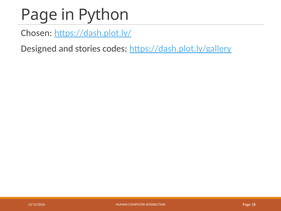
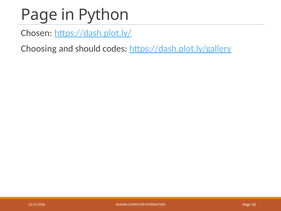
Designed: Designed -> Choosing
stories: stories -> should
